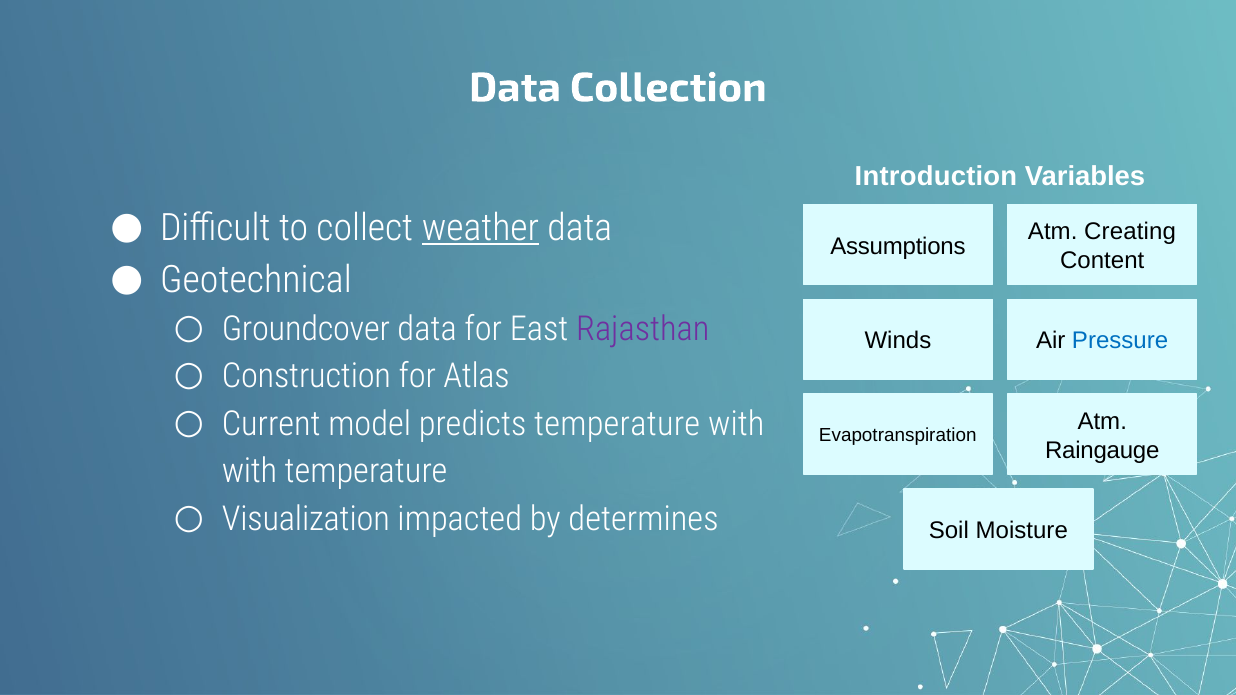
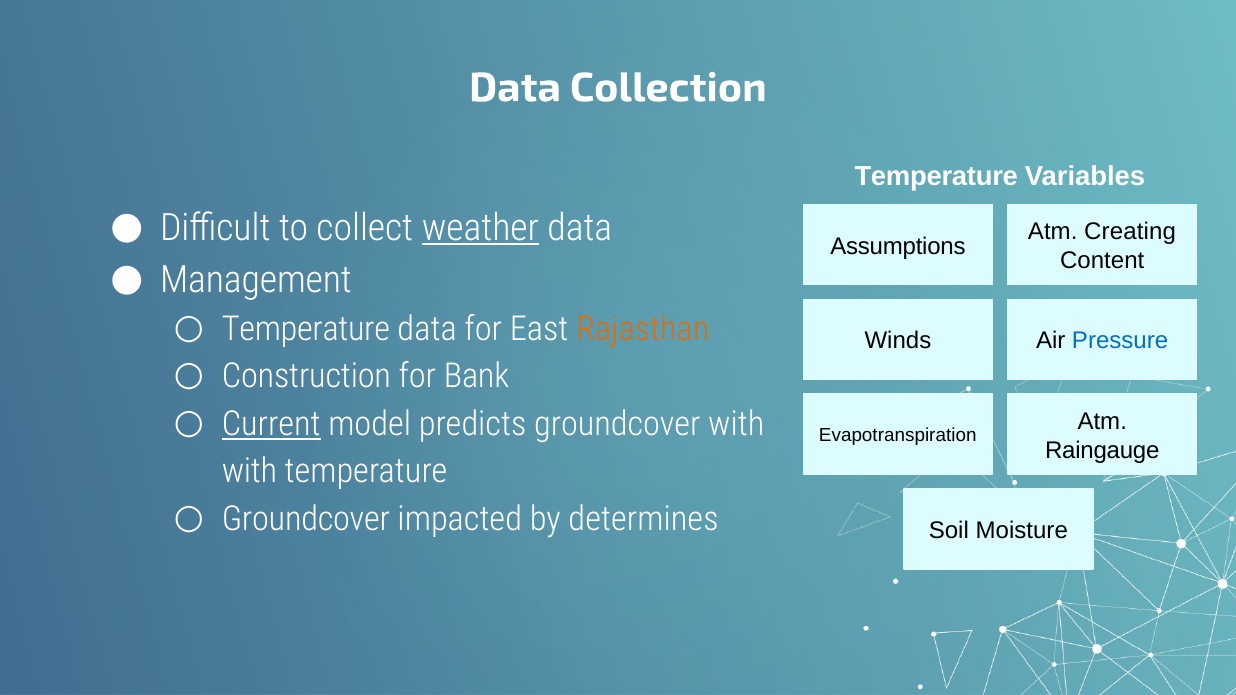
Introduction at (936, 177): Introduction -> Temperature
Geotechnical: Geotechnical -> Management
Groundcover at (306, 329): Groundcover -> Temperature
Rajasthan colour: purple -> orange
Atlas: Atlas -> Bank
Current underline: none -> present
predicts temperature: temperature -> groundcover
Visualization at (306, 519): Visualization -> Groundcover
